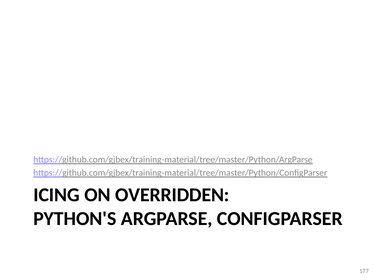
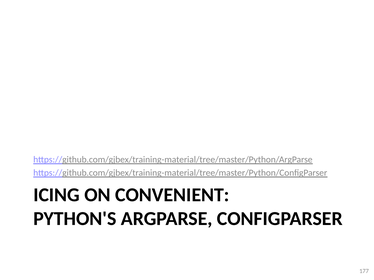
OVERRIDDEN: OVERRIDDEN -> CONVENIENT
